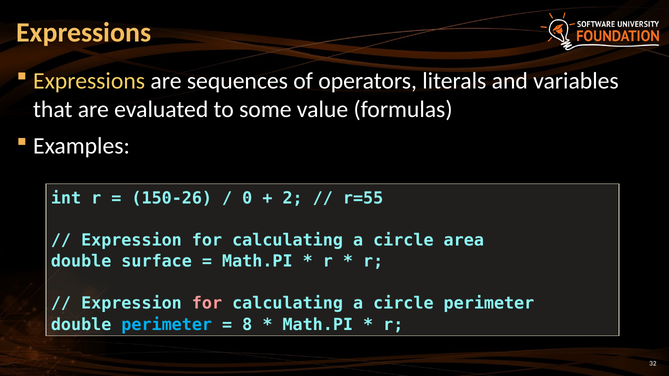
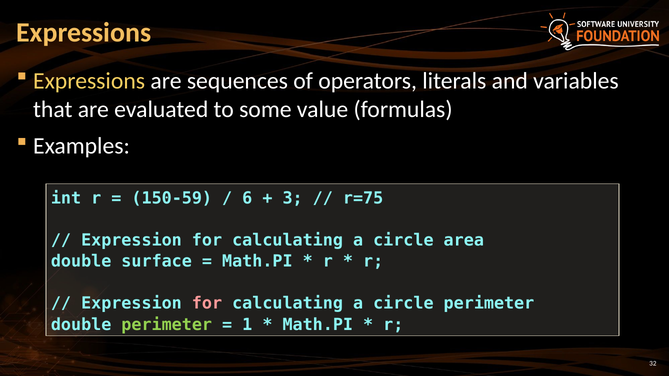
150-26: 150-26 -> 150-59
0: 0 -> 6
2: 2 -> 3
r=55: r=55 -> r=75
perimeter at (167, 325) colour: light blue -> light green
8: 8 -> 1
